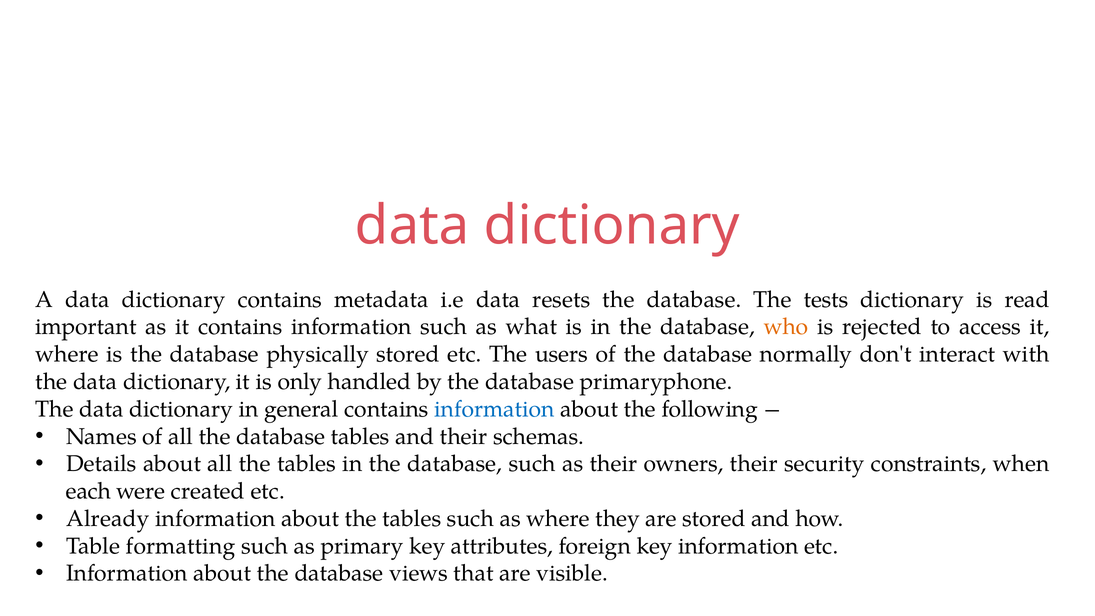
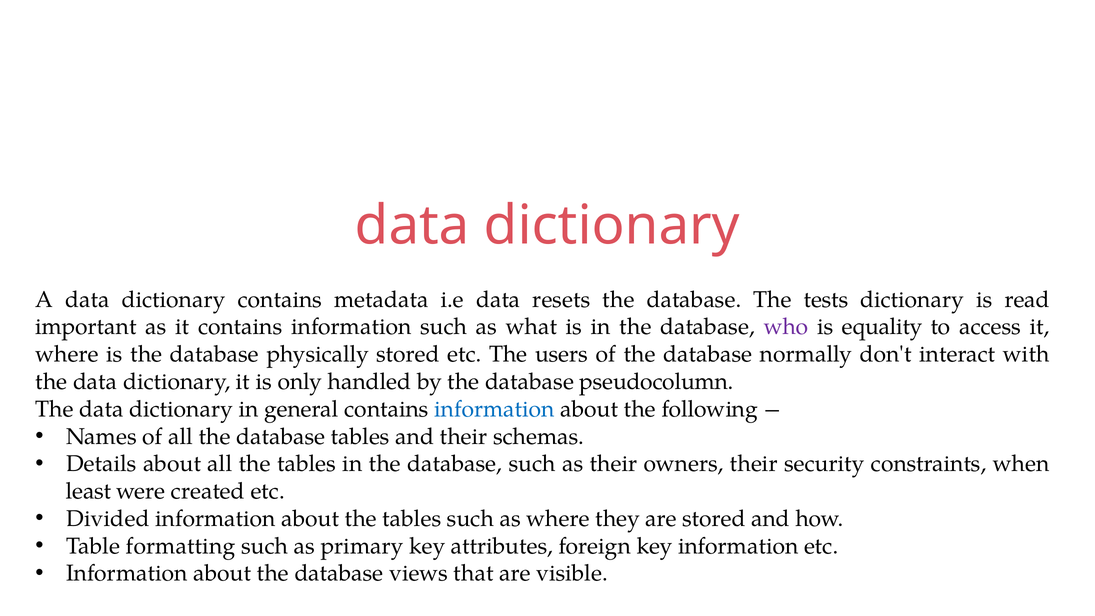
who colour: orange -> purple
rejected: rejected -> equality
primaryphone: primaryphone -> pseudocolumn
each: each -> least
Already: Already -> Divided
